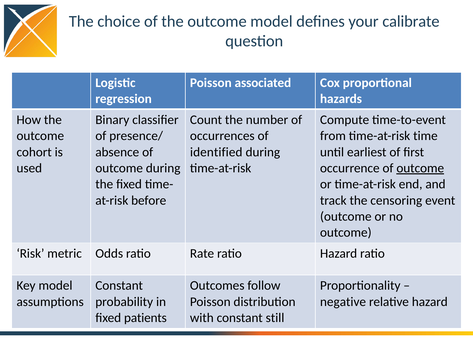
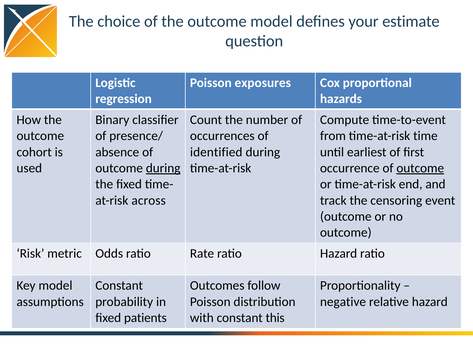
calibrate: calibrate -> estimate
associated: associated -> exposures
during at (163, 168) underline: none -> present
before: before -> across
still: still -> this
